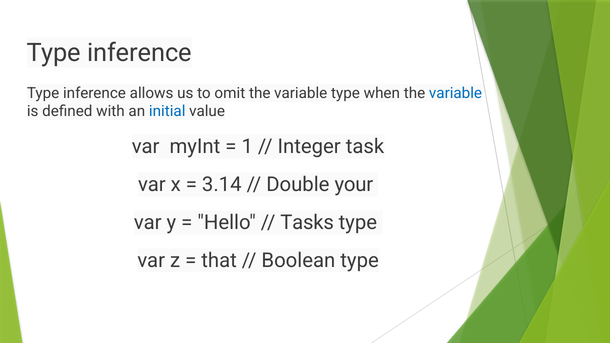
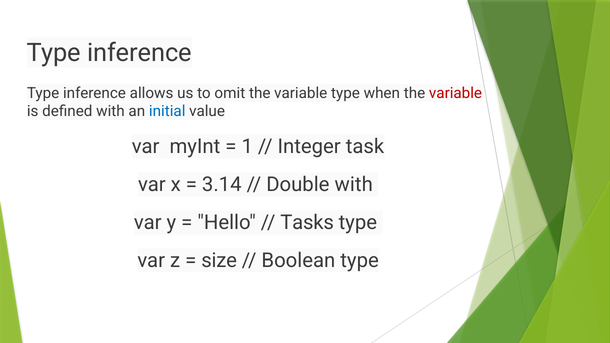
variable at (456, 93) colour: blue -> red
Double your: your -> with
that: that -> size
